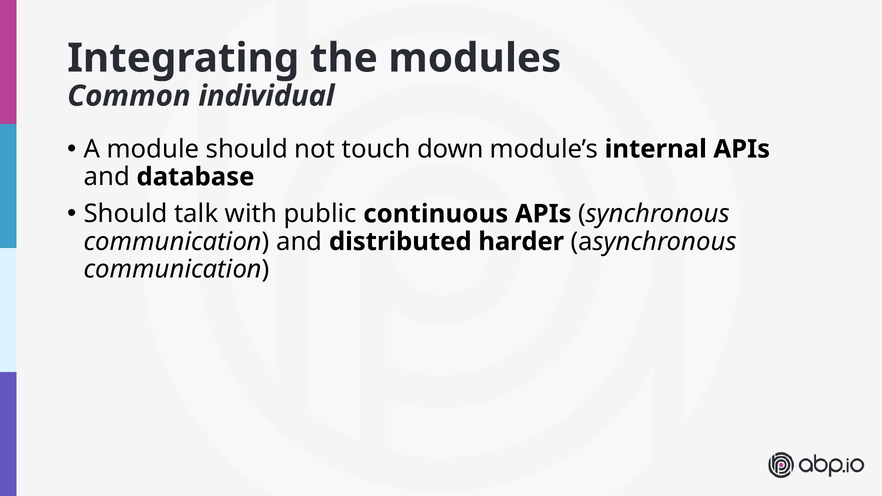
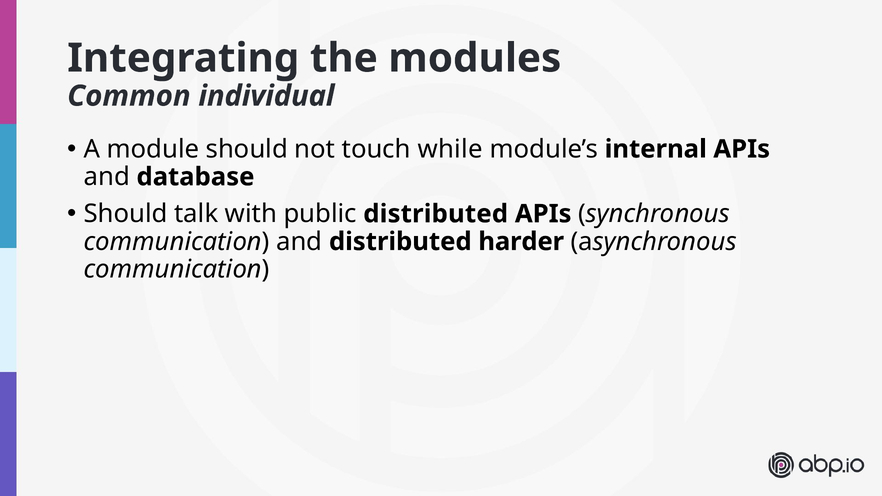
down: down -> while
public continuous: continuous -> distributed
